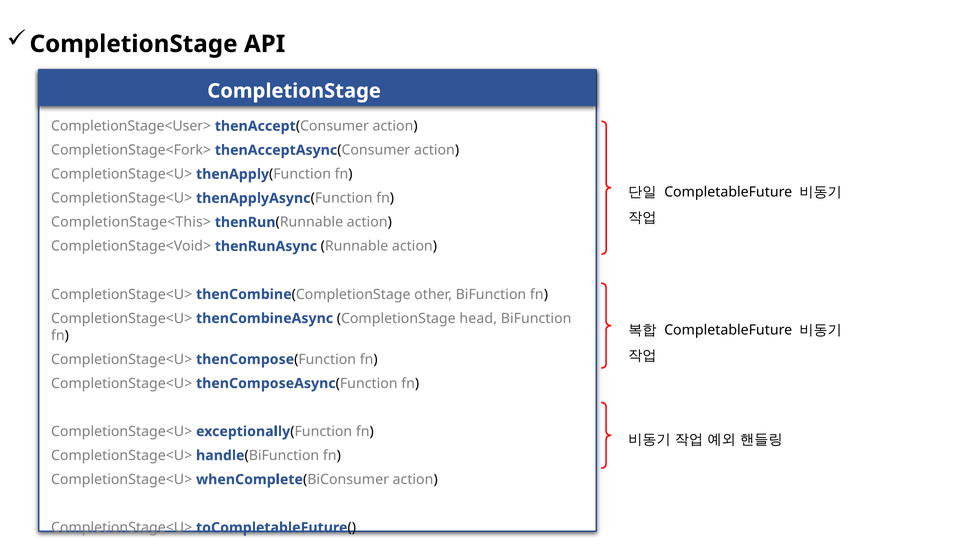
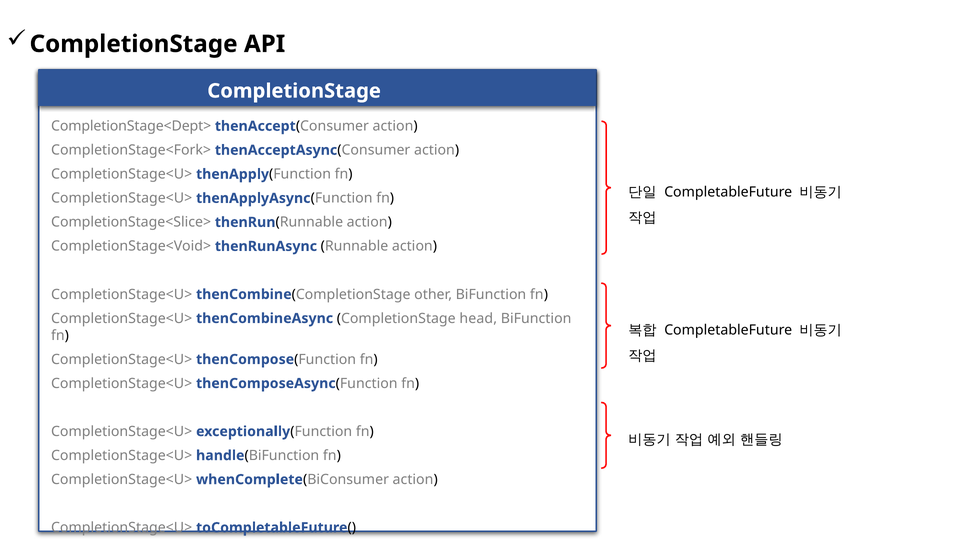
CompletionStage<User>: CompletionStage<User> -> CompletionStage<Dept>
CompletionStage<This>: CompletionStage<This> -> CompletionStage<Slice>
